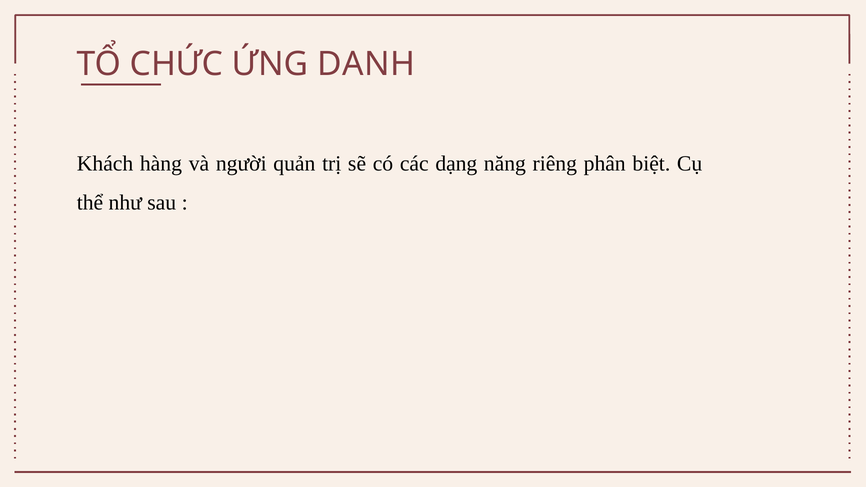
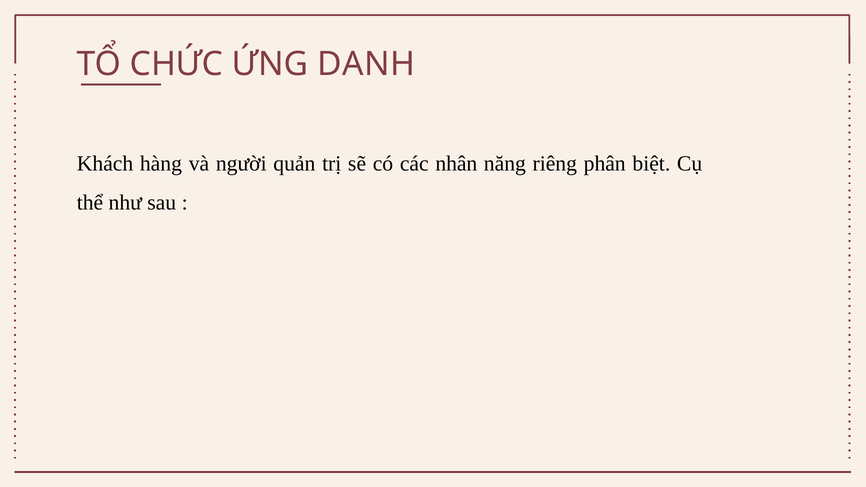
dạng: dạng -> nhân
